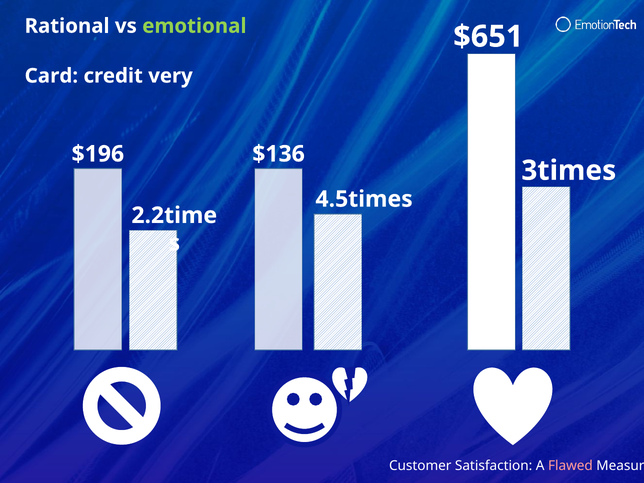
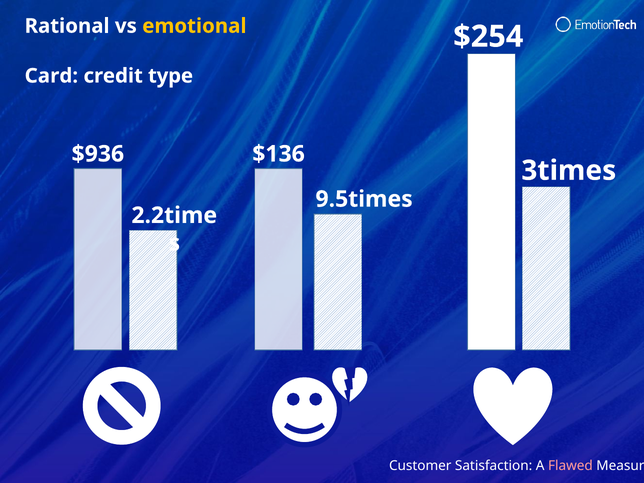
emotional colour: light green -> yellow
$651: $651 -> $254
very: very -> type
$196: $196 -> $936
4.5times: 4.5times -> 9.5times
